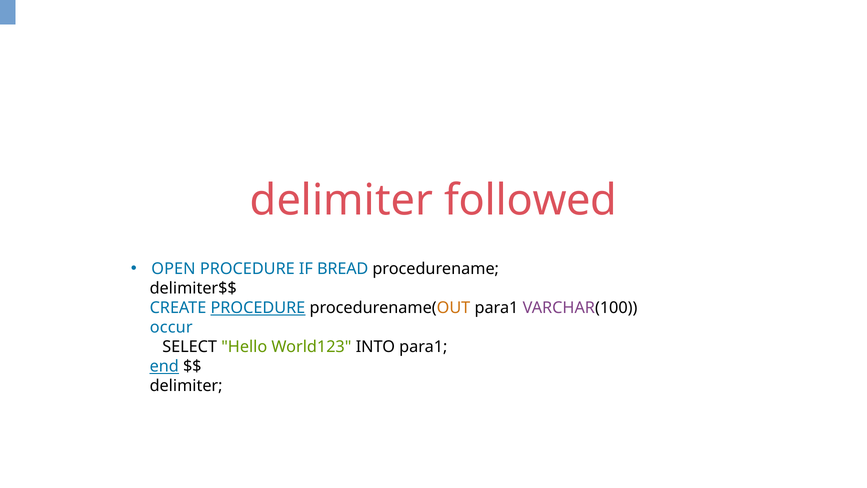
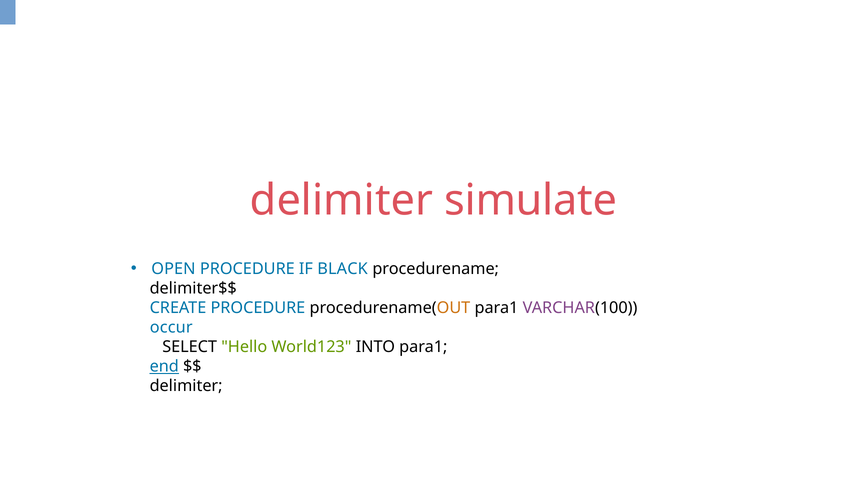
followed: followed -> simulate
BREAD: BREAD -> BLACK
PROCEDURE at (258, 308) underline: present -> none
